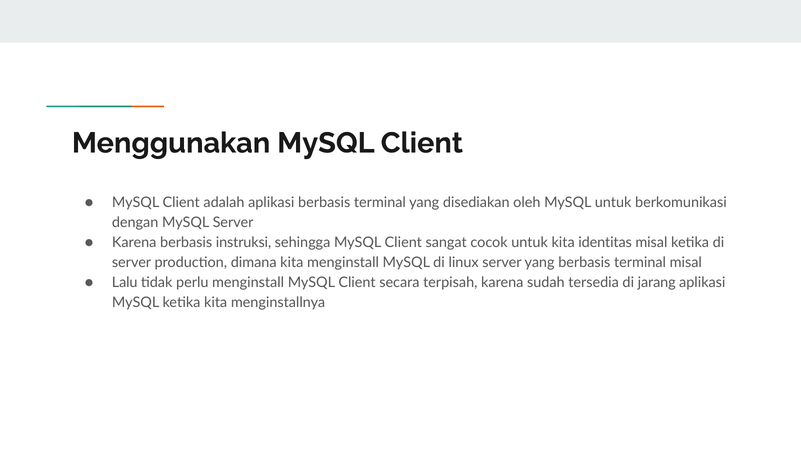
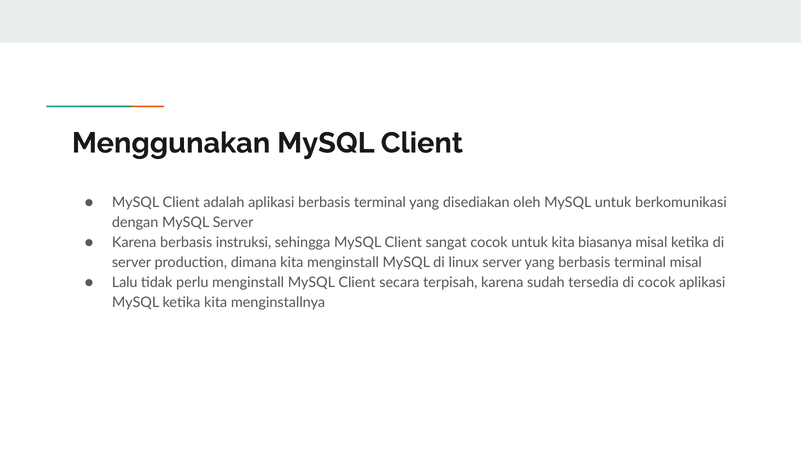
identitas: identitas -> biasanya
di jarang: jarang -> cocok
